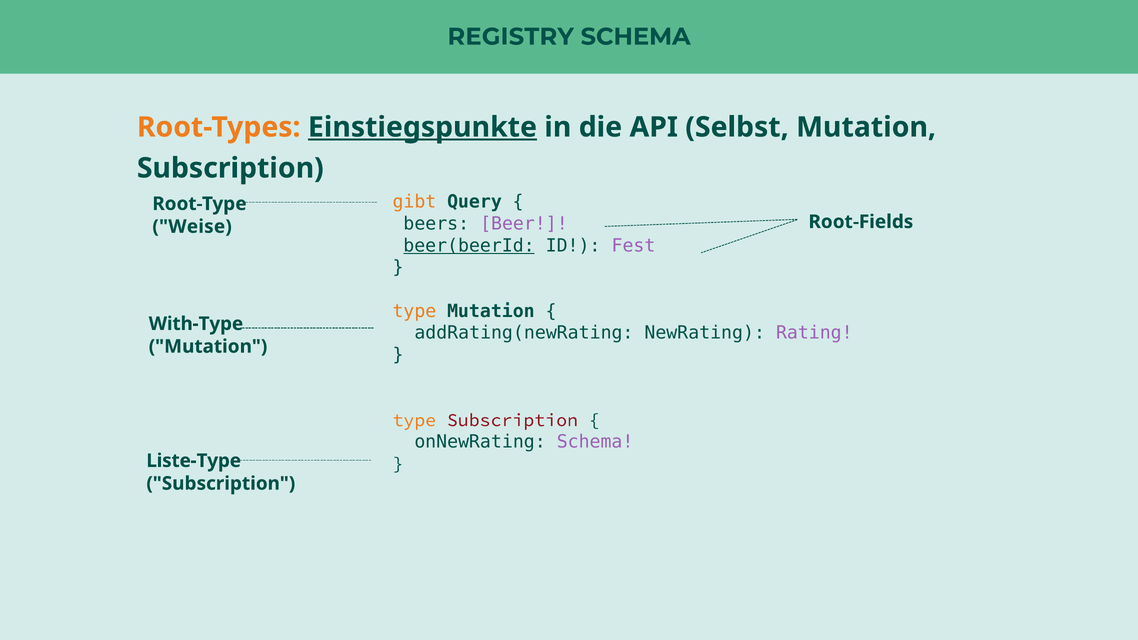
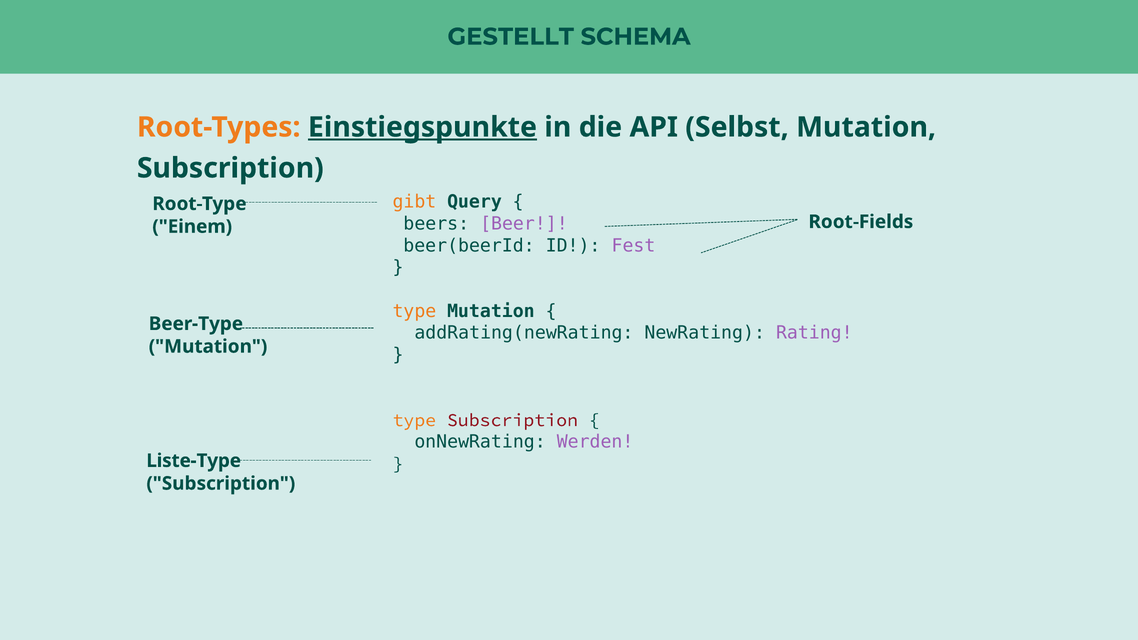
REGISTRY: REGISTRY -> GESTELLT
Weise: Weise -> Einem
beer(beerId underline: present -> none
With-Type: With-Type -> Beer-Type
onNewRating Schema: Schema -> Werden
